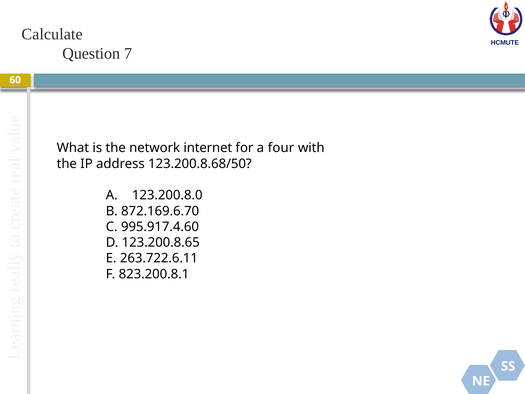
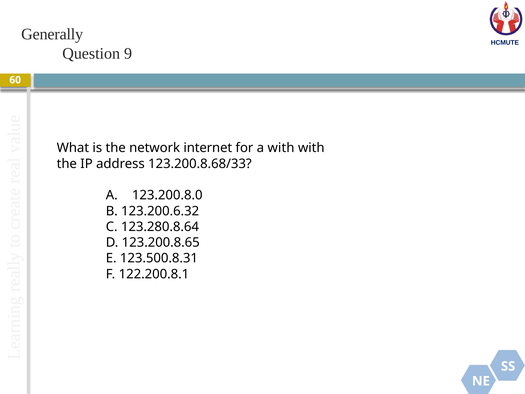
Calculate: Calculate -> Generally
7: 7 -> 9
a four: four -> with
123.200.8.68/50: 123.200.8.68/50 -> 123.200.8.68/33
872.169.6.70: 872.169.6.70 -> 123.200.6.32
995.917.4.60: 995.917.4.60 -> 123.280.8.64
263.722.6.11: 263.722.6.11 -> 123.500.8.31
823.200.8.1: 823.200.8.1 -> 122.200.8.1
